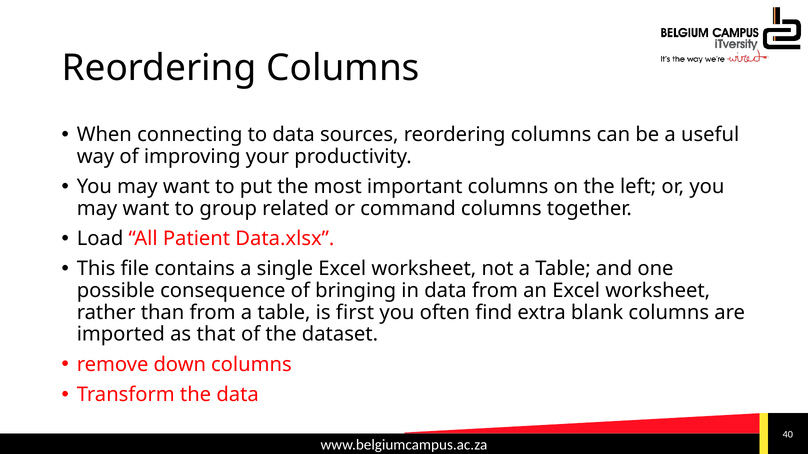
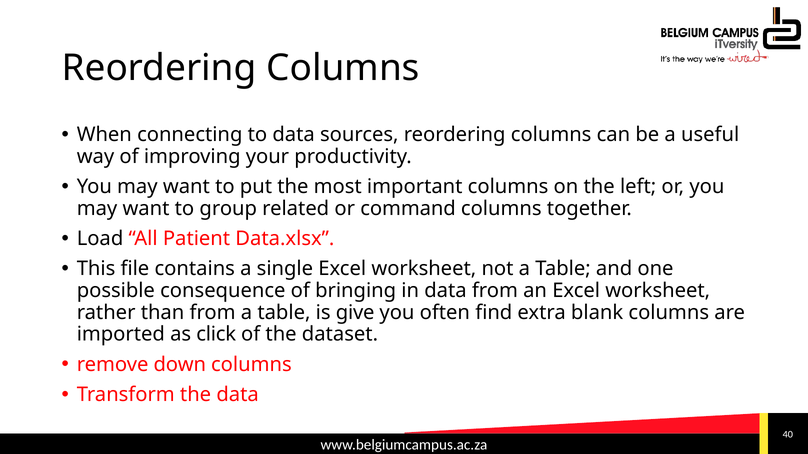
first: first -> give
that: that -> click
